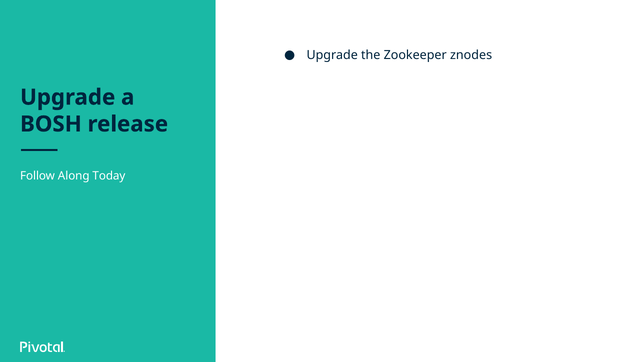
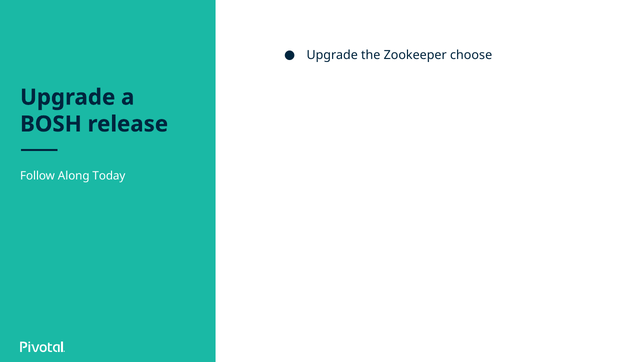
znodes: znodes -> choose
